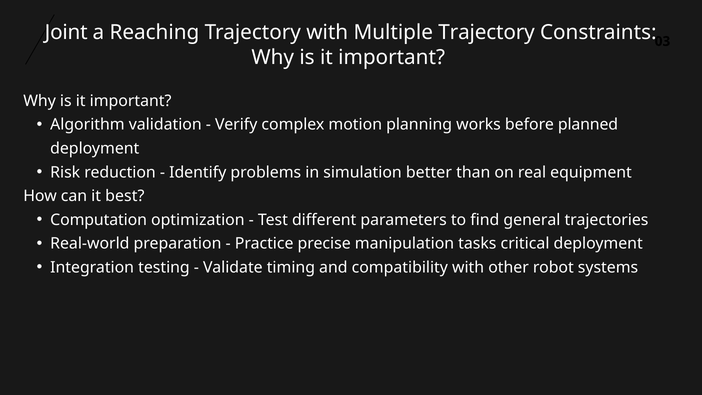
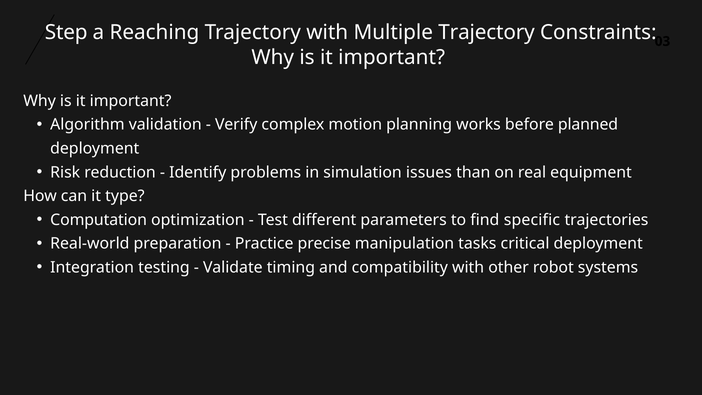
Joint: Joint -> Step
better: better -> issues
best: best -> type
general: general -> specific
